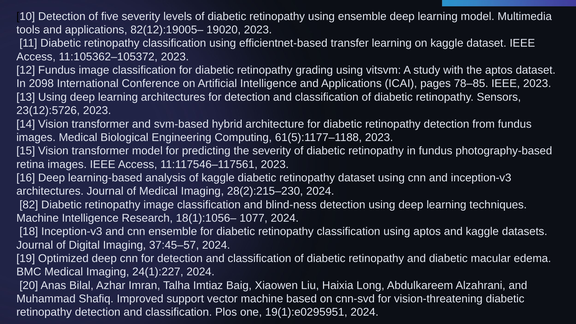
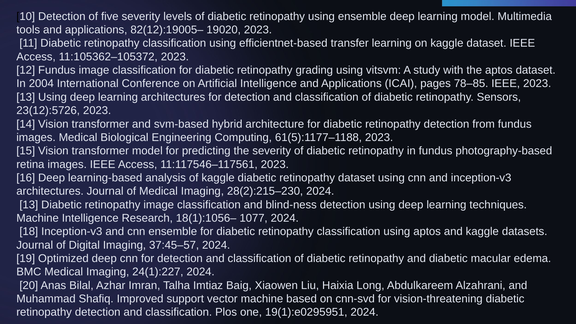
2098: 2098 -> 2004
82 at (29, 205): 82 -> 13
